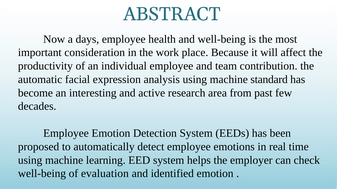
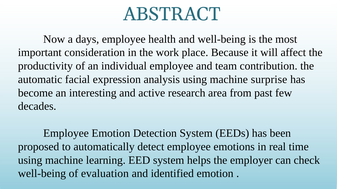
standard: standard -> surprise
